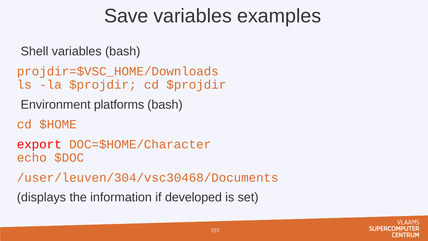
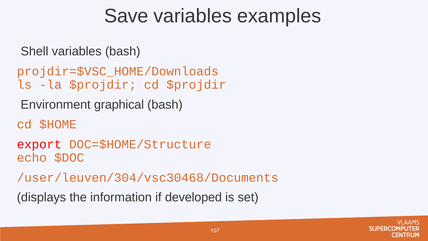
platforms: platforms -> graphical
DOC=$HOME/Character: DOC=$HOME/Character -> DOC=$HOME/Structure
